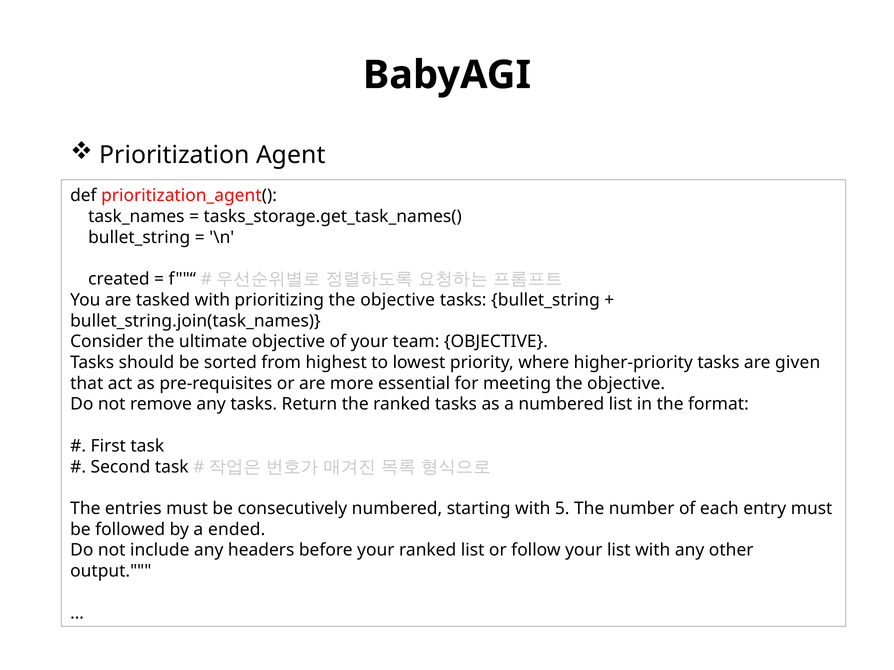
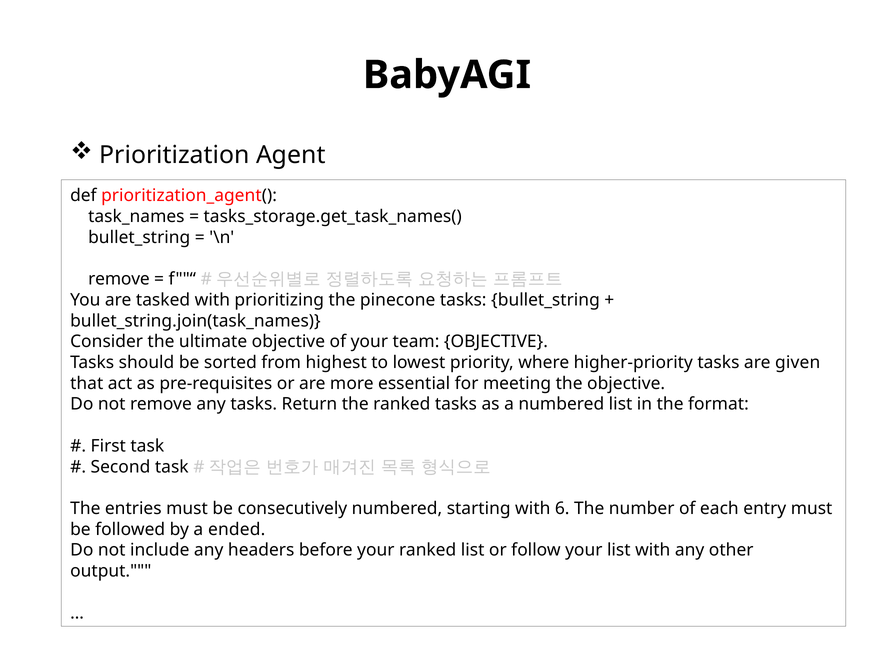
created at (119, 279): created -> remove
prioritizing the objective: objective -> pinecone
5: 5 -> 6
